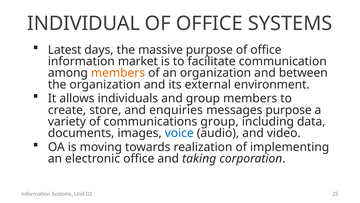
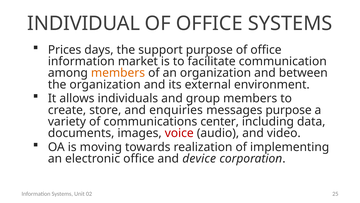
Latest: Latest -> Prices
massive: massive -> support
communications group: group -> center
voice colour: blue -> red
taking: taking -> device
